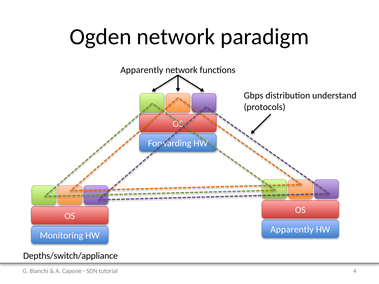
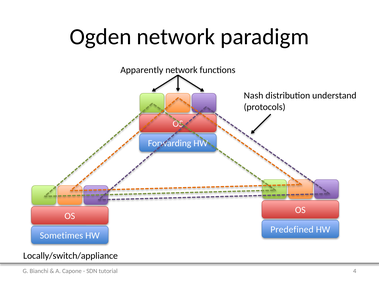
Gbps: Gbps -> Nash
Apparently at (292, 230): Apparently -> Predefined
Monitoring: Monitoring -> Sometimes
Depths/switch/appliance: Depths/switch/appliance -> Locally/switch/appliance
